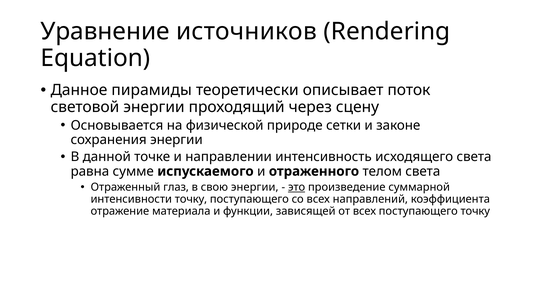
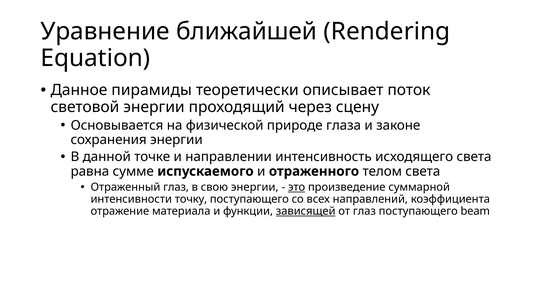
источников: источников -> ближайшей
сетки: сетки -> глаза
зависящей underline: none -> present
от всех: всех -> глаз
поступающего точку: точку -> beam
